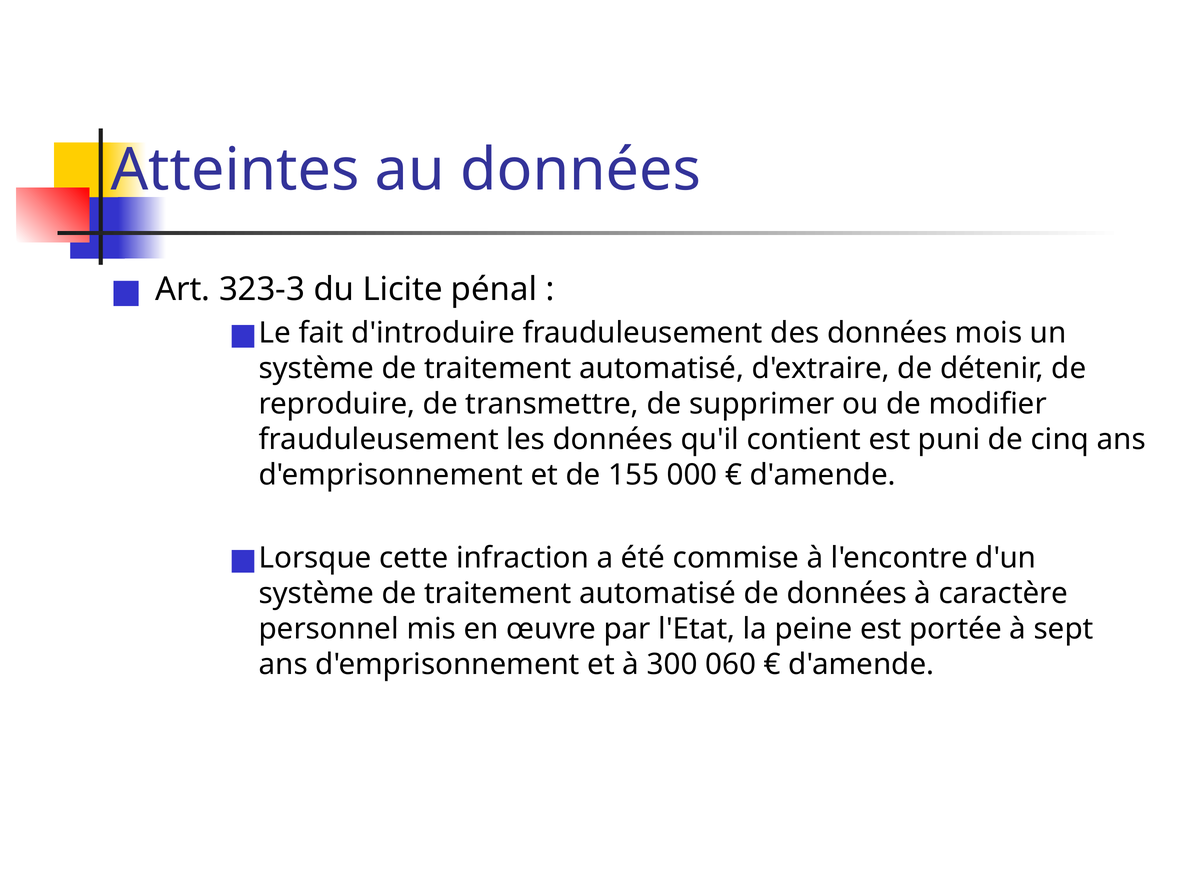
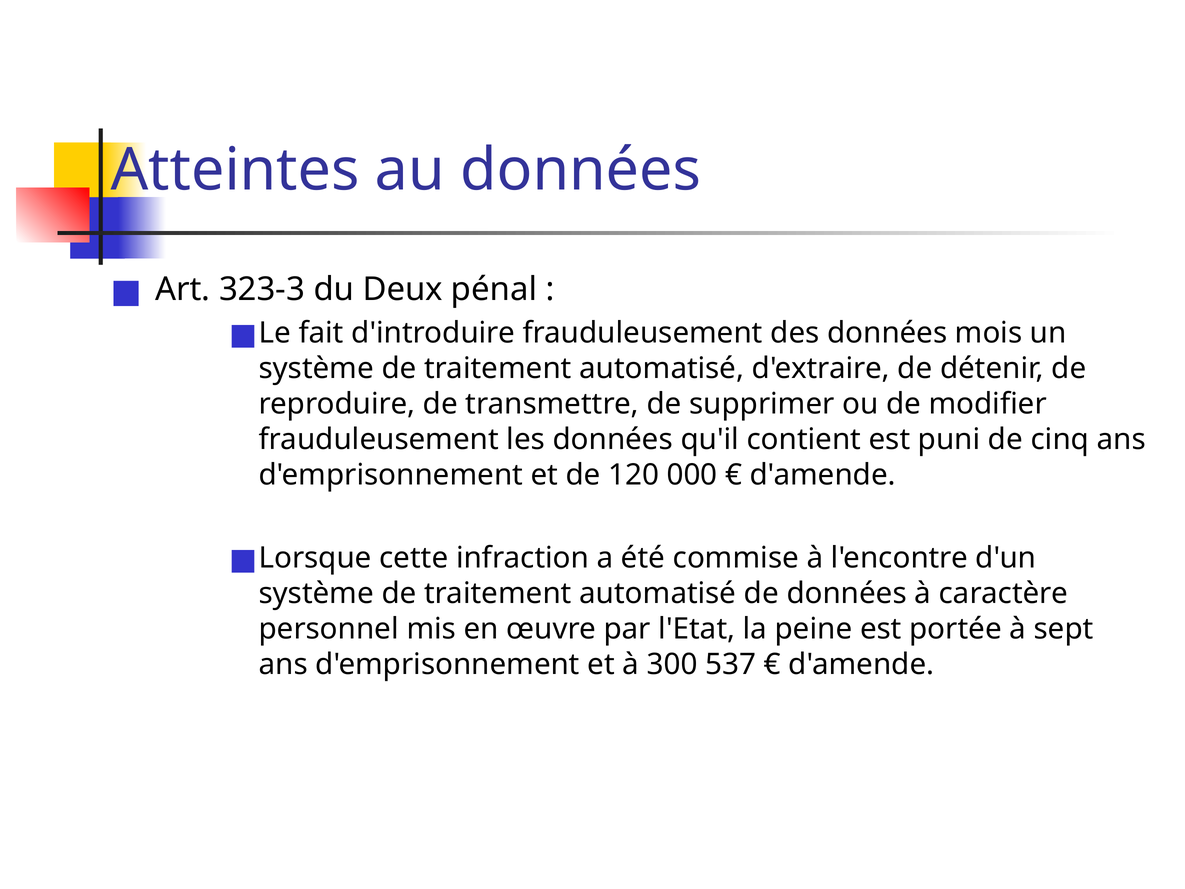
Licite: Licite -> Deux
155: 155 -> 120
060: 060 -> 537
